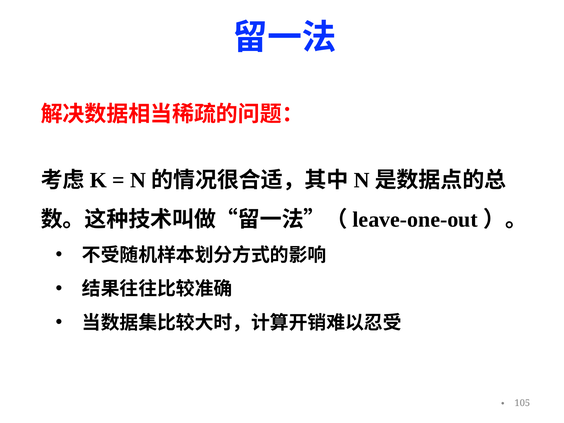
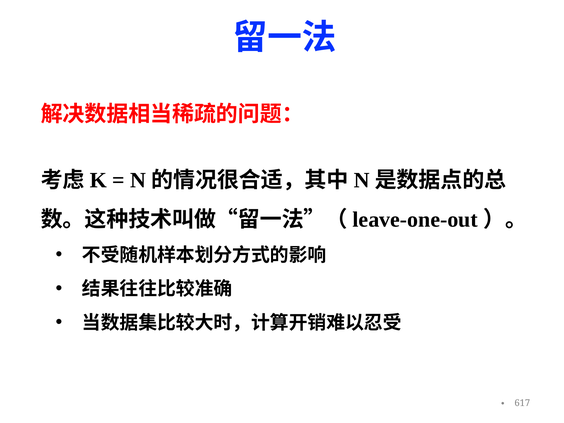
105: 105 -> 617
